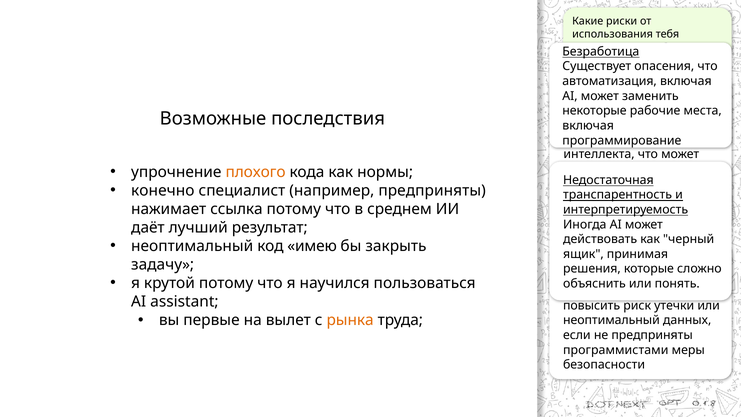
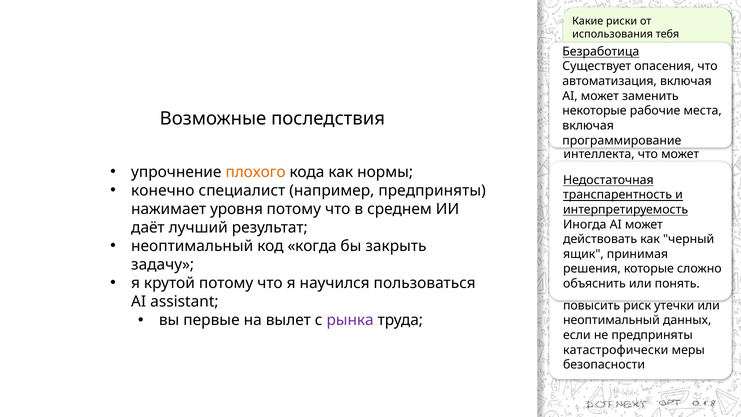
ссылка: ссылка -> уровня
имею: имею -> когда
рынка colour: orange -> purple
программистами at (616, 350): программистами -> катастрофически
